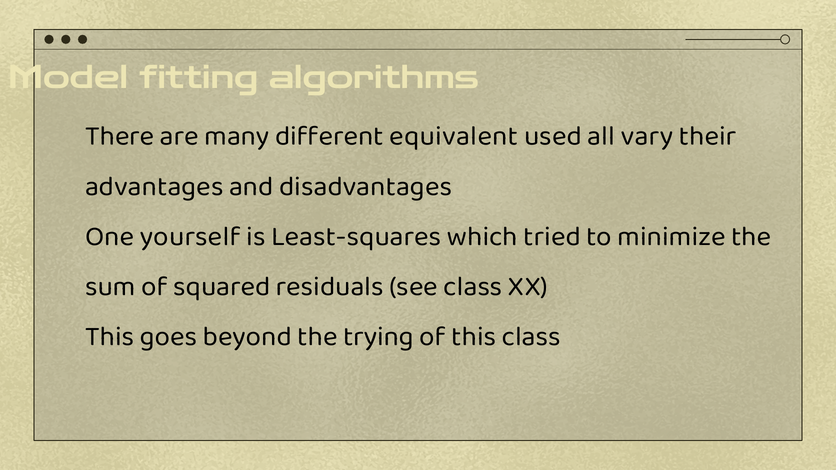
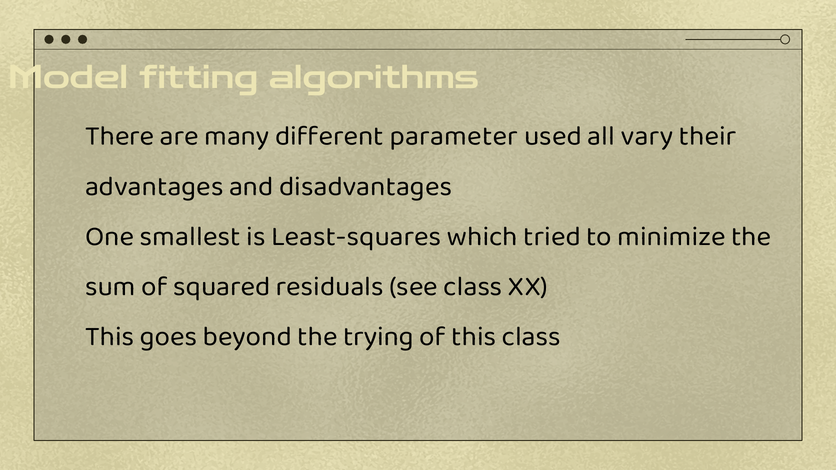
equivalent: equivalent -> parameter
yourself: yourself -> smallest
